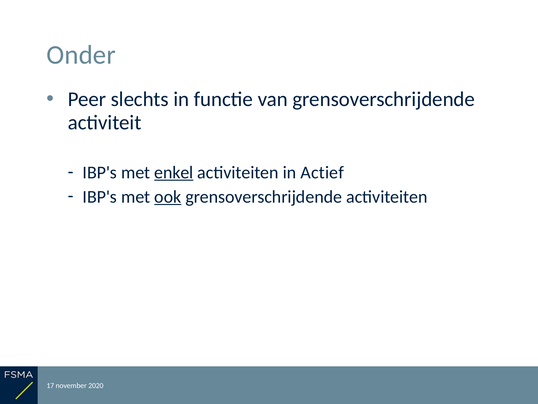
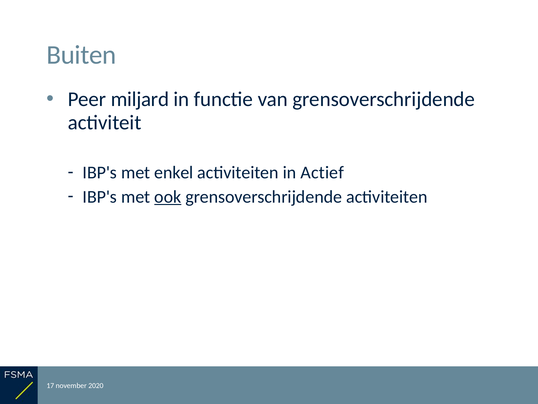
Onder: Onder -> Buiten
slechts: slechts -> miljard
enkel underline: present -> none
